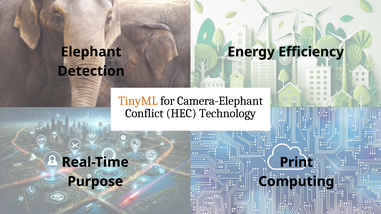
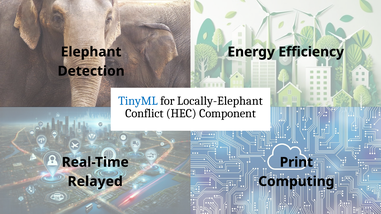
TinyML colour: orange -> blue
Camera-Elephant: Camera-Elephant -> Locally-Elephant
Technology: Technology -> Component
Purpose: Purpose -> Relayed
